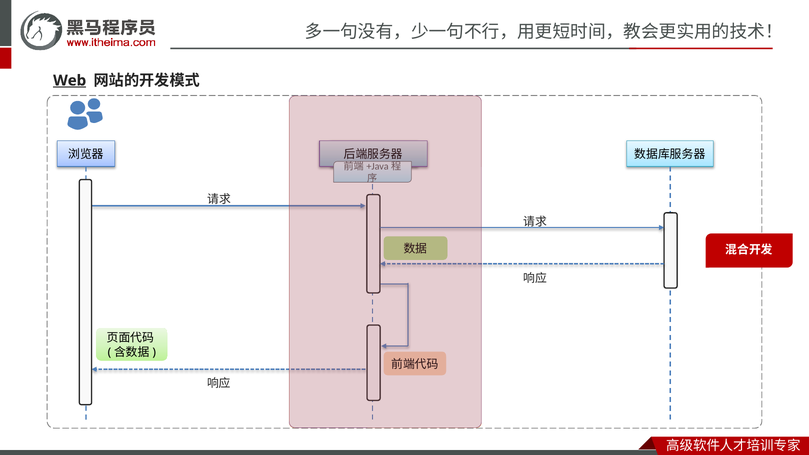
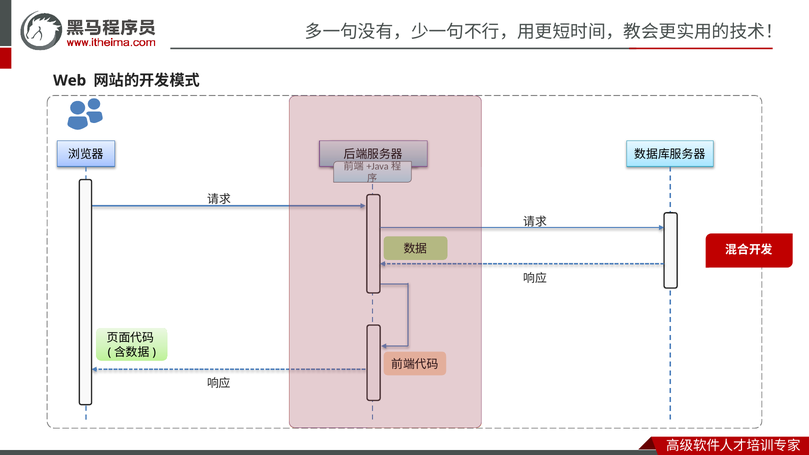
Web underline: present -> none
